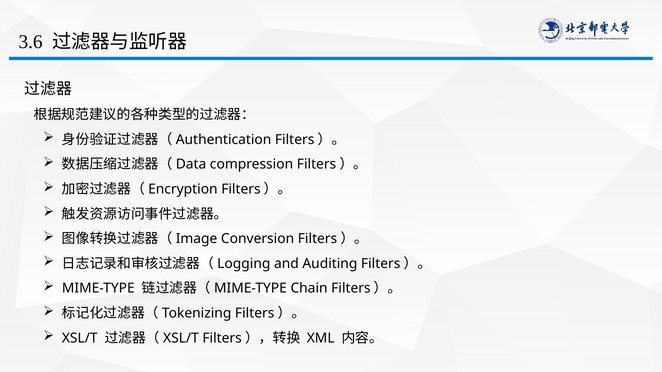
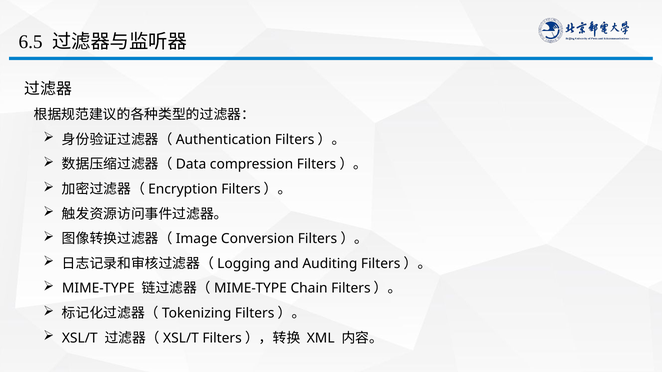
3.6: 3.6 -> 6.5
